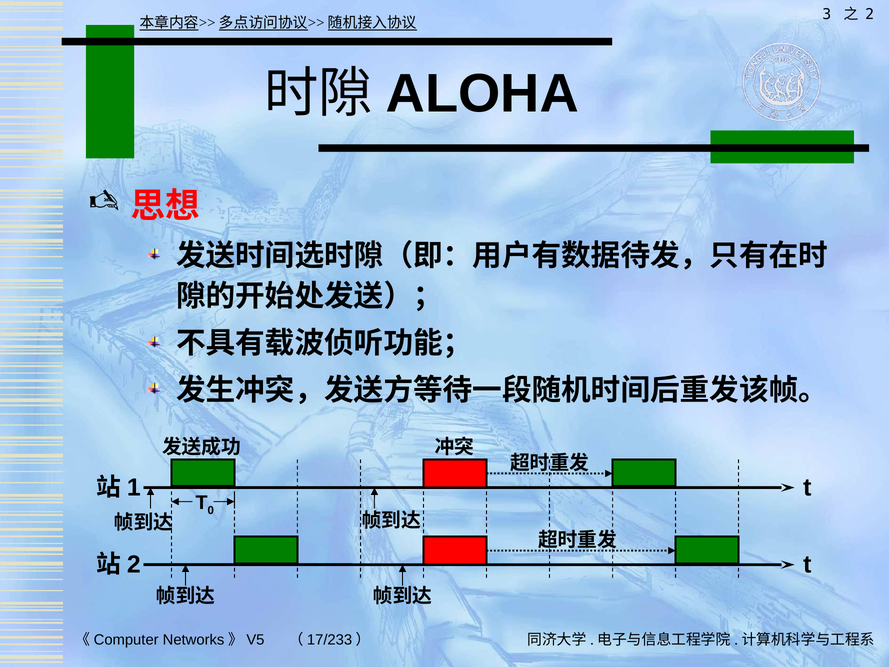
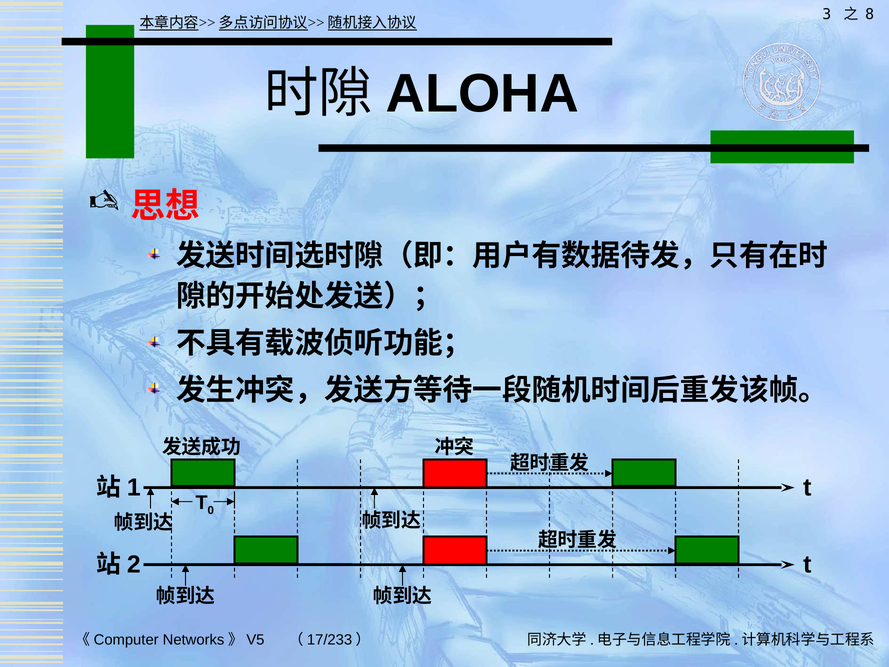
2: 2 -> 8
